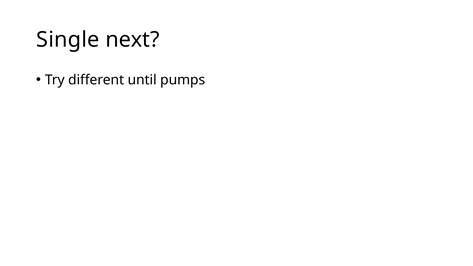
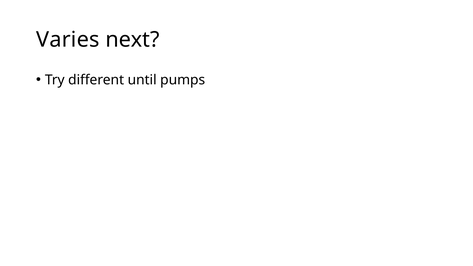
Single: Single -> Varies
